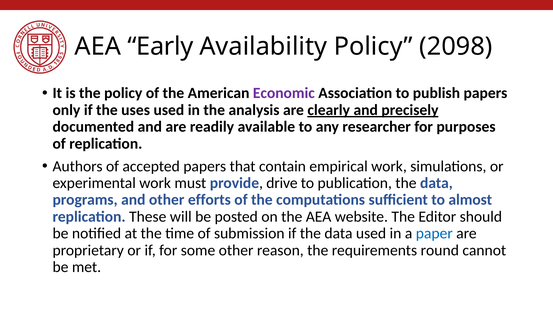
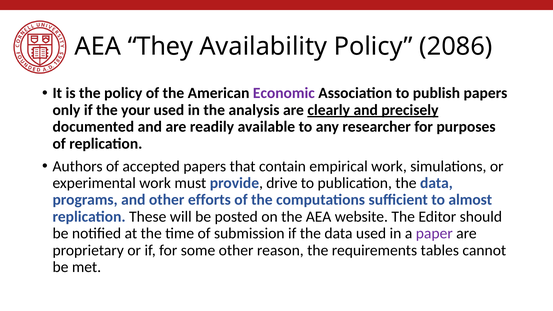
Early: Early -> They
2098: 2098 -> 2086
uses: uses -> your
paper colour: blue -> purple
round: round -> tables
